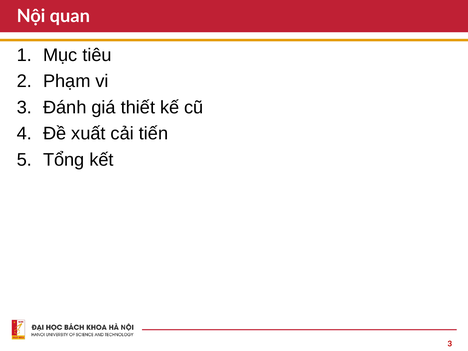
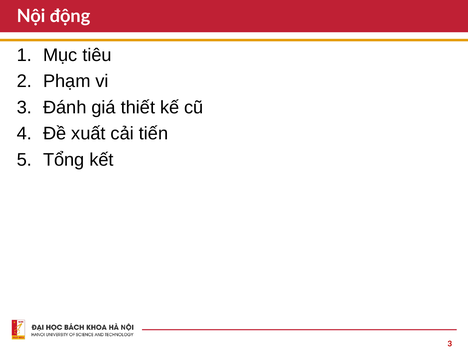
quan: quan -> động
